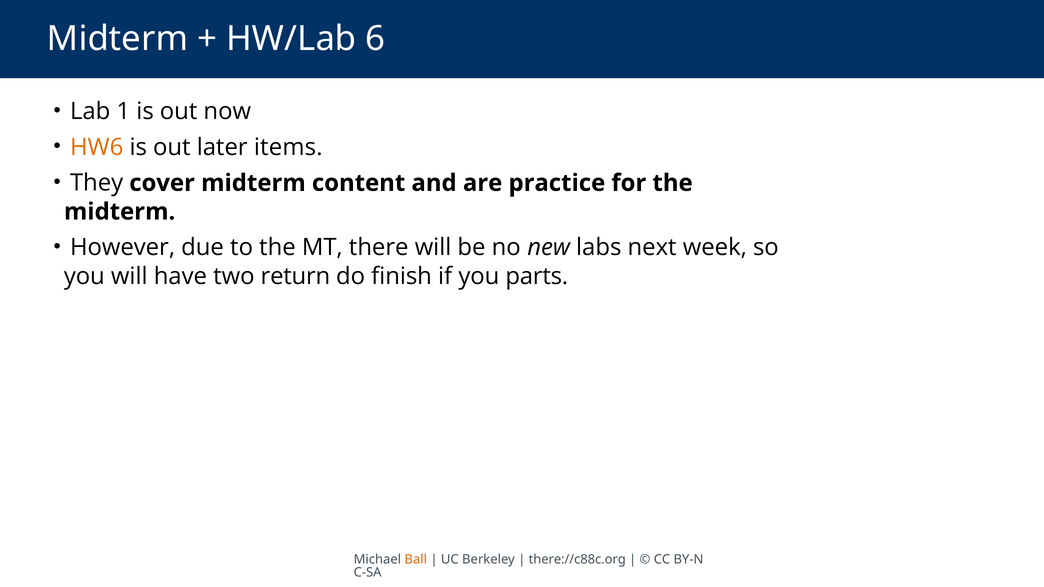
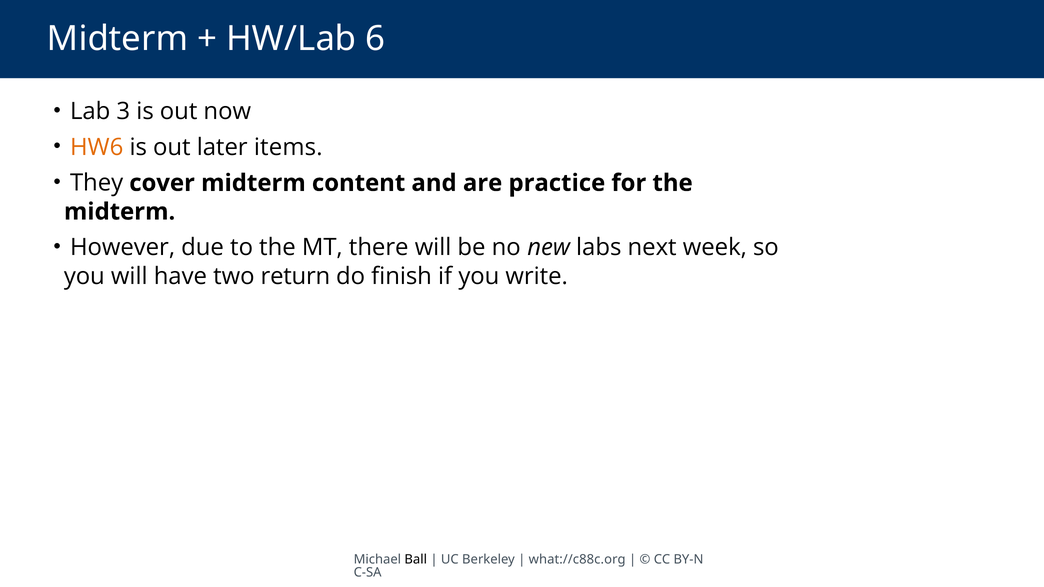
1: 1 -> 3
parts: parts -> write
Ball colour: orange -> black
there://c88c.org: there://c88c.org -> what://c88c.org
